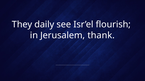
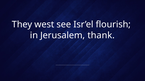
daily: daily -> west
